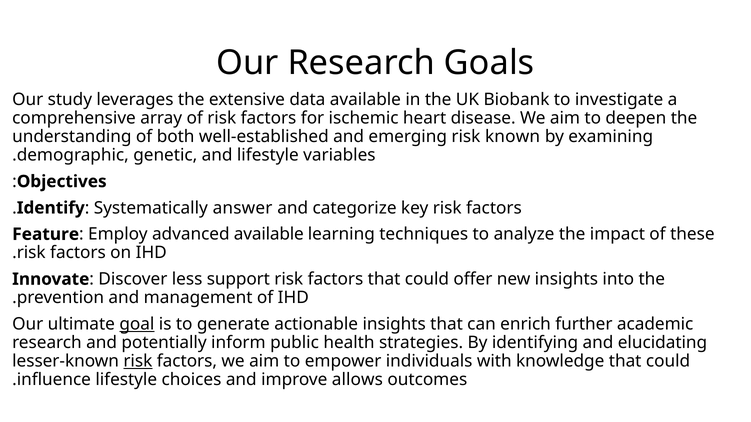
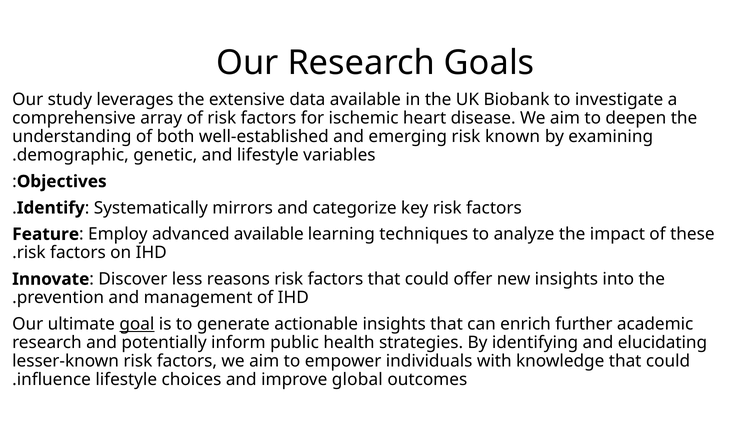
answer: answer -> mirrors
support: support -> reasons
risk at (138, 361) underline: present -> none
allows: allows -> global
